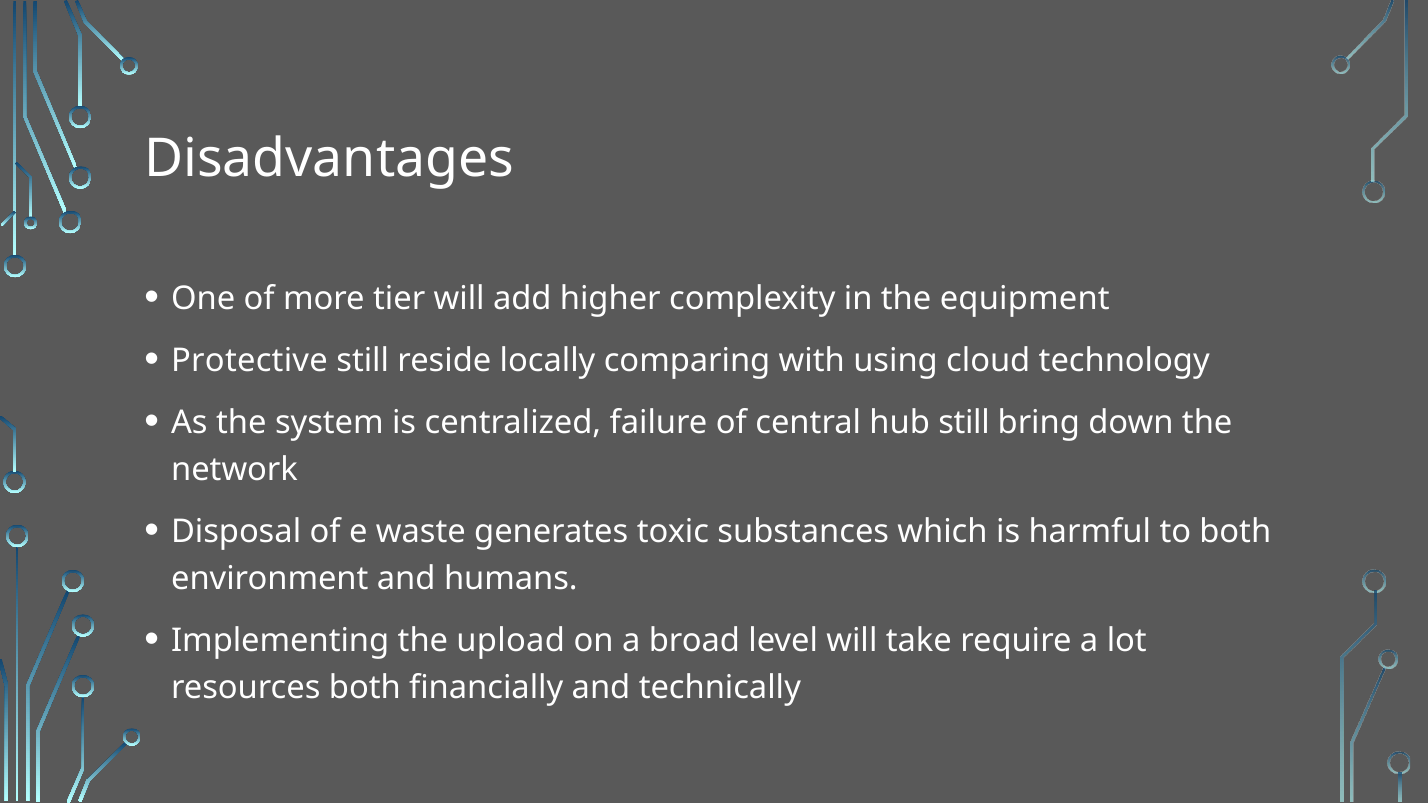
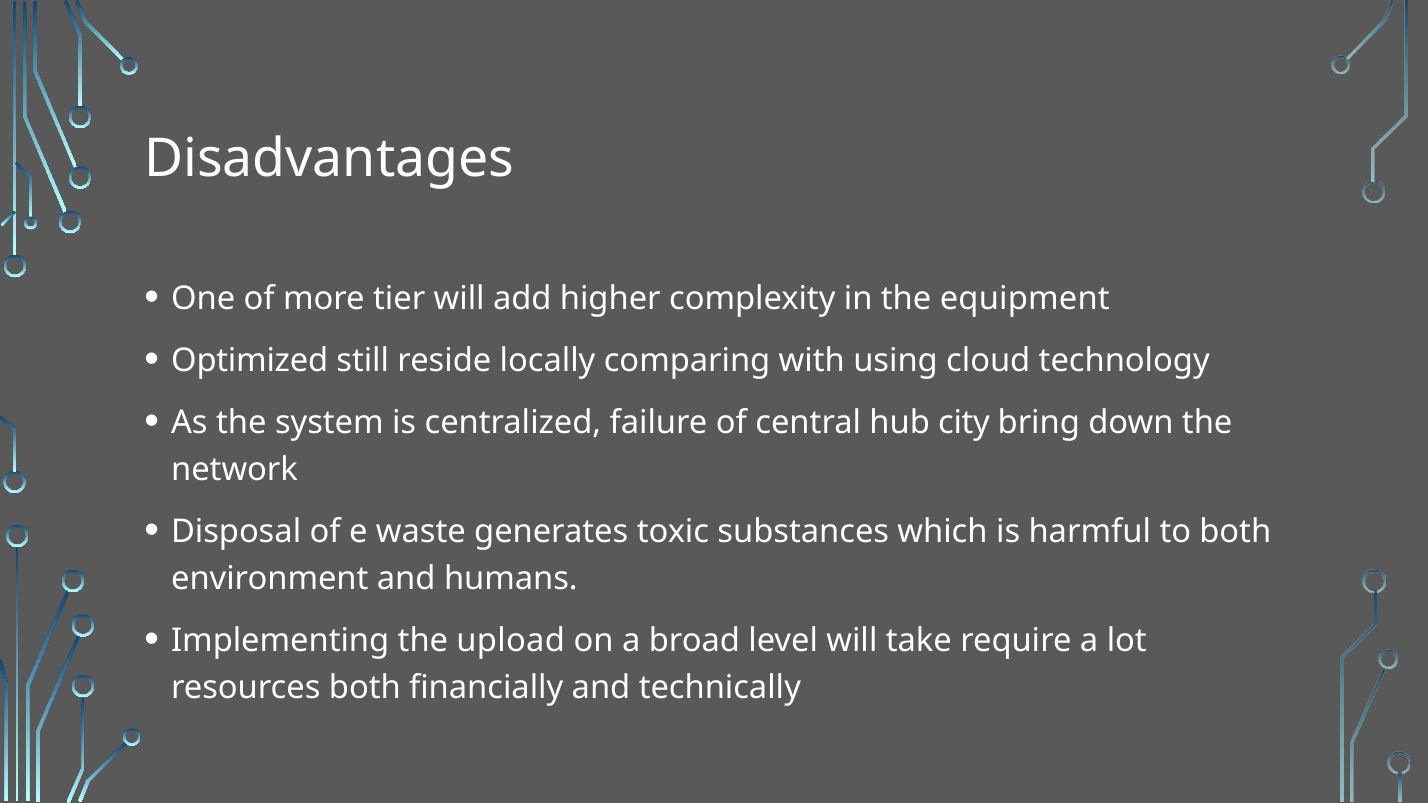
Protective: Protective -> Optimized
hub still: still -> city
